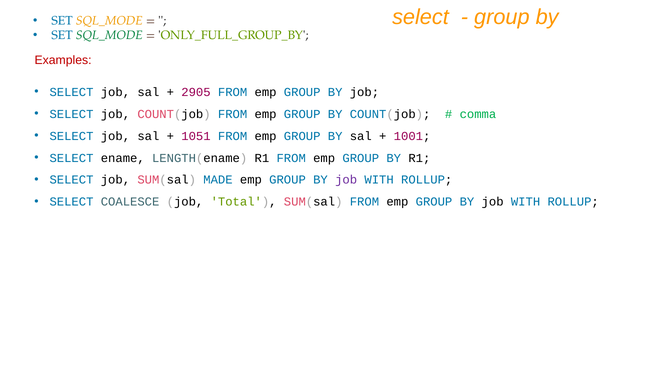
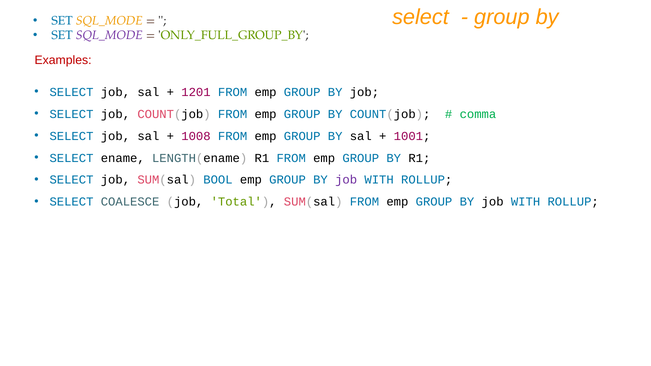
SQL_MODE at (109, 35) colour: green -> purple
2905: 2905 -> 1201
1051: 1051 -> 1008
MADE: MADE -> BOOL
